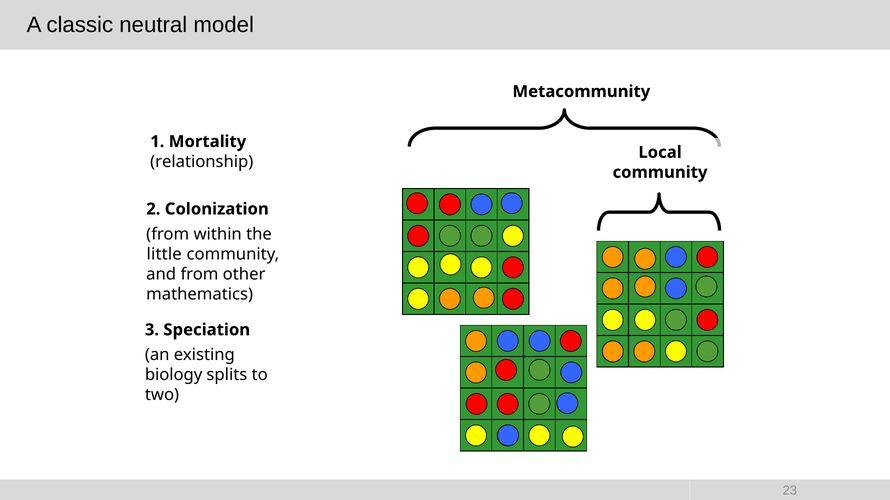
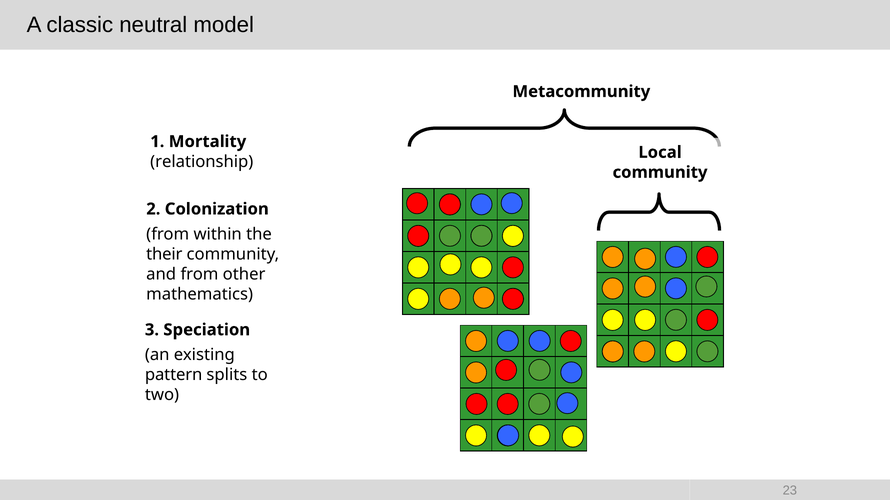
little: little -> their
biology: biology -> pattern
